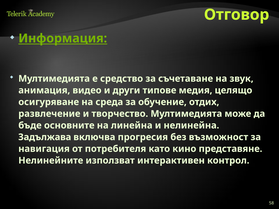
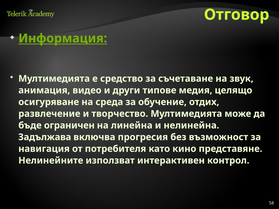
основните: основните -> ограничен
